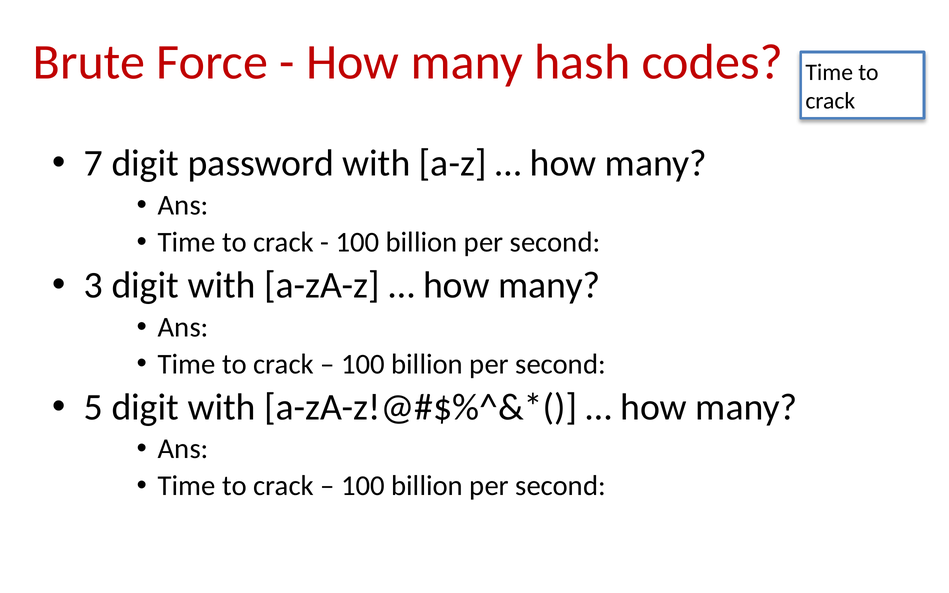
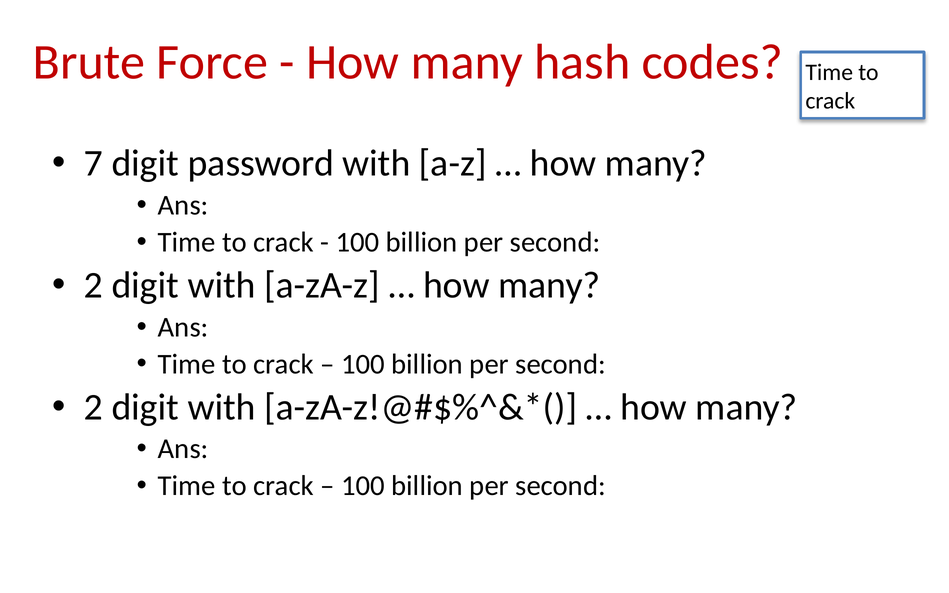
3 at (93, 285): 3 -> 2
5 at (93, 407): 5 -> 2
